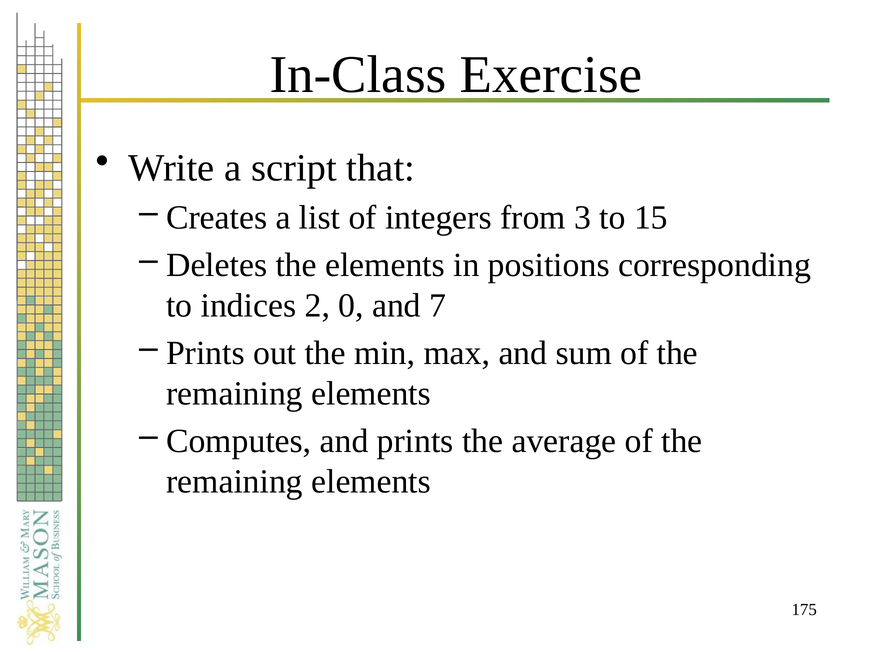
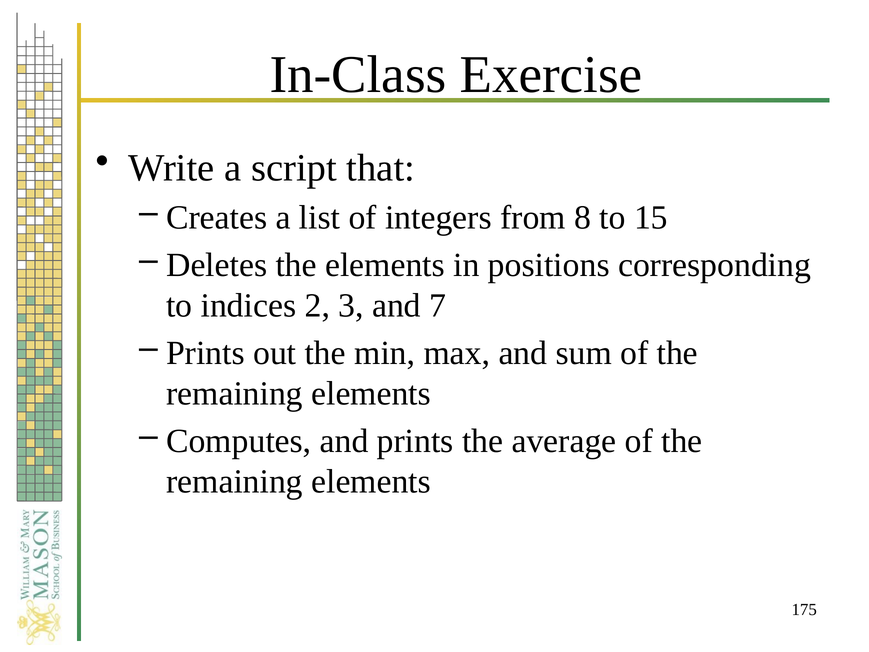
3: 3 -> 8
0: 0 -> 3
